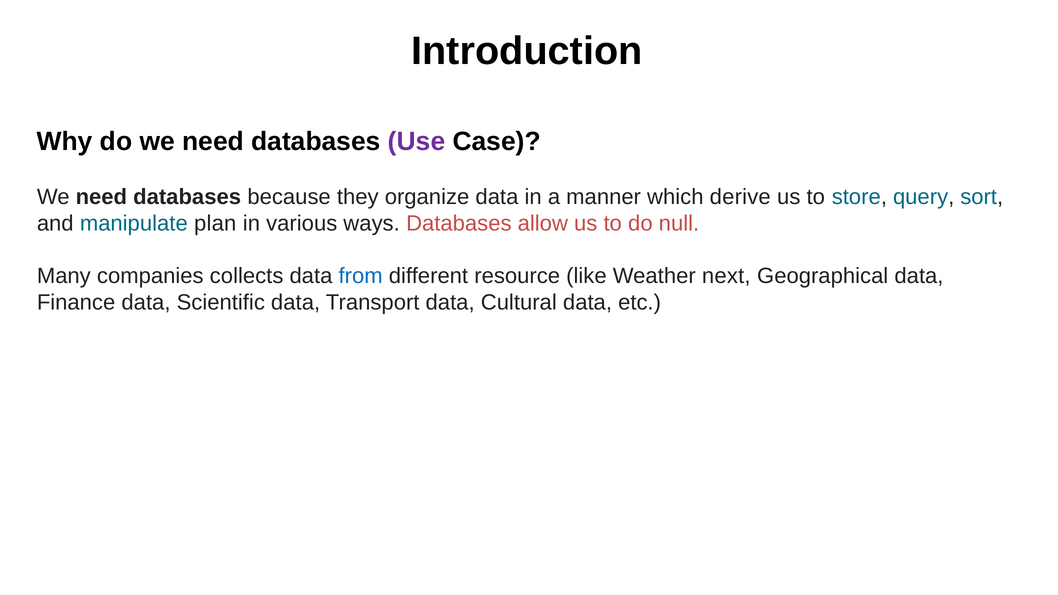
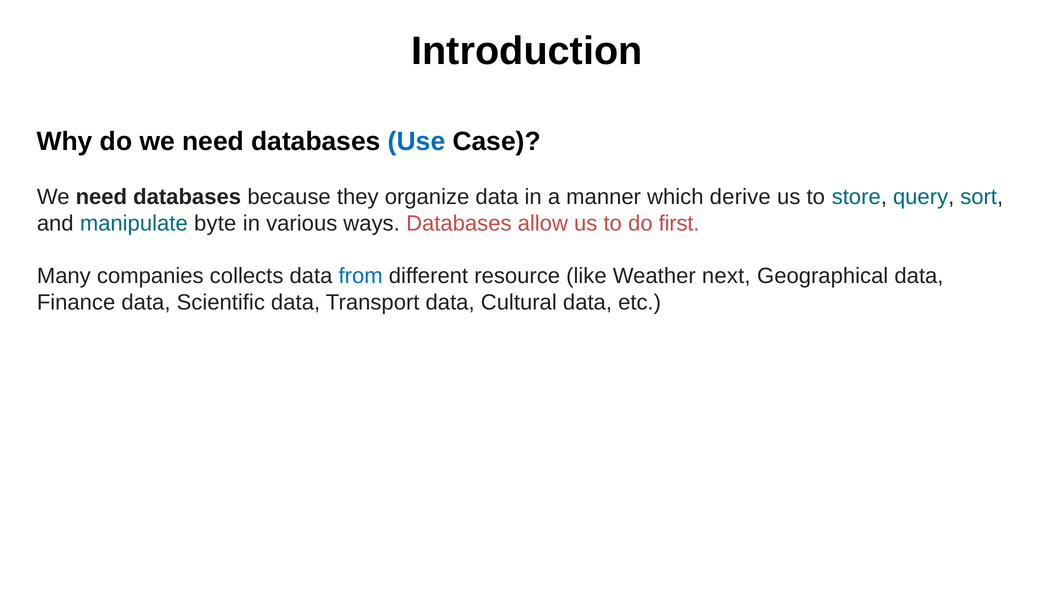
Use colour: purple -> blue
plan: plan -> byte
null: null -> first
